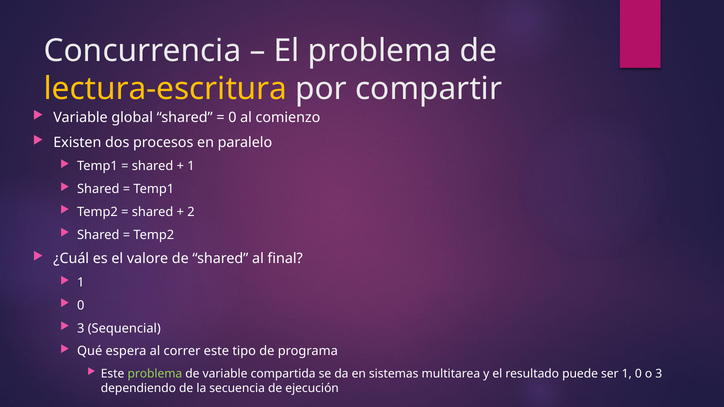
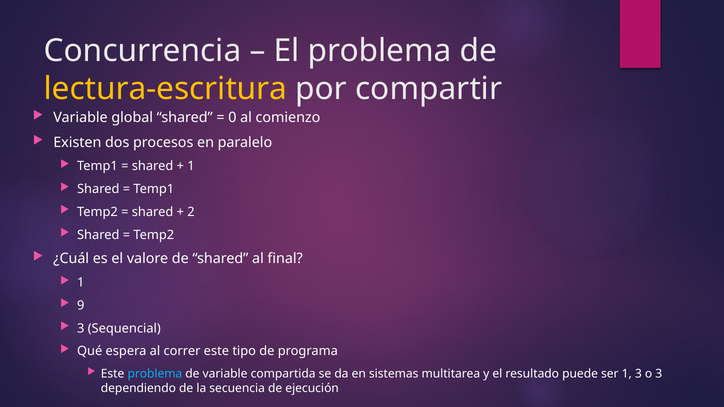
0 at (81, 306): 0 -> 9
problema at (155, 374) colour: light green -> light blue
1 0: 0 -> 3
